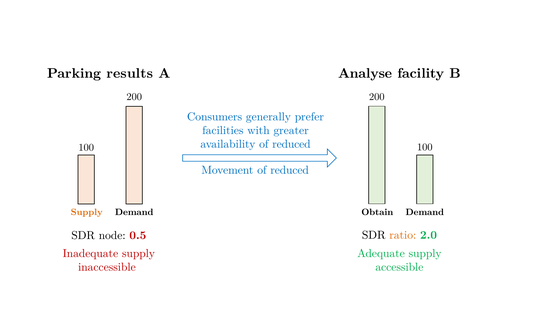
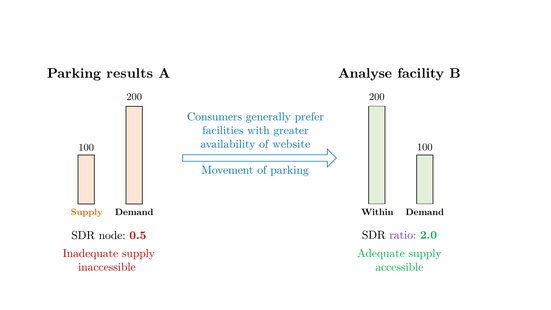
availability of reduced: reduced -> website
Movement of reduced: reduced -> parking
Obtain: Obtain -> Within
ratio colour: orange -> purple
